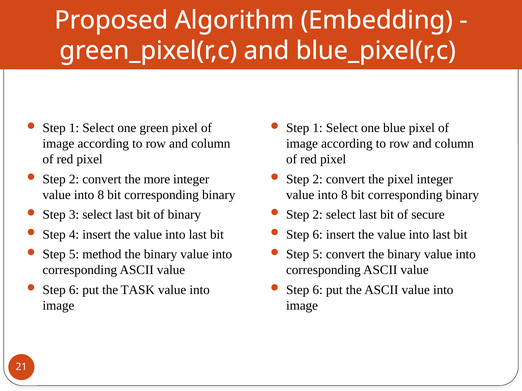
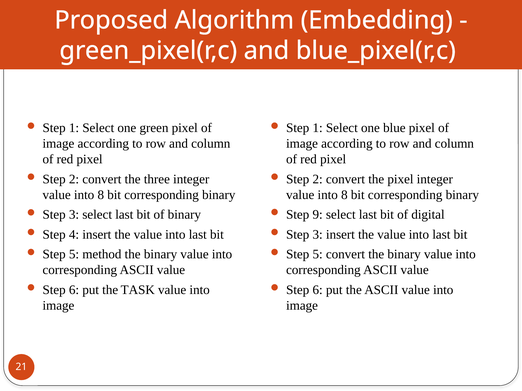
more: more -> three
2 at (318, 215): 2 -> 9
secure: secure -> digital
6 at (318, 235): 6 -> 3
